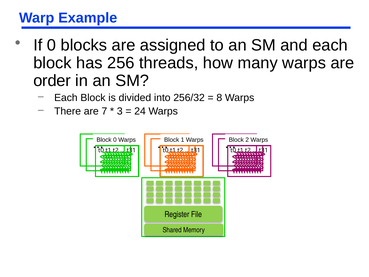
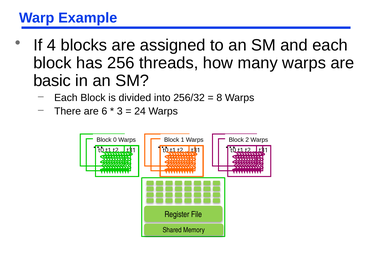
If 0: 0 -> 4
order: order -> basic
7: 7 -> 6
